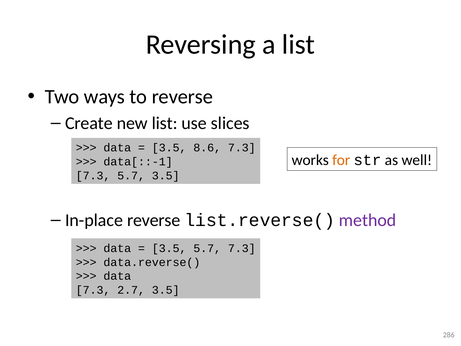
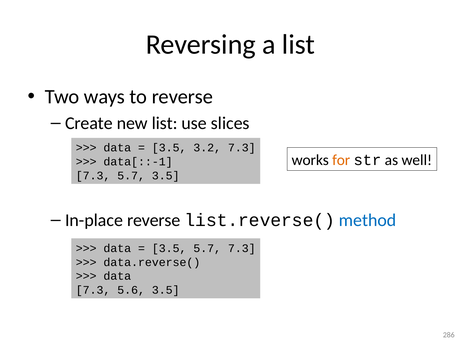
8.6: 8.6 -> 3.2
method colour: purple -> blue
2.7: 2.7 -> 5.6
